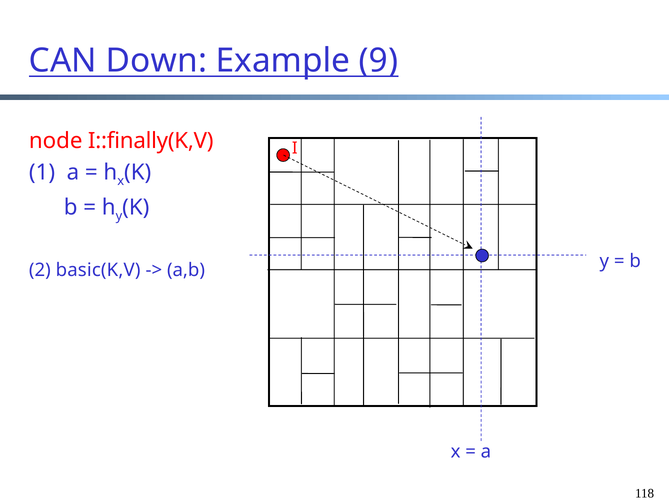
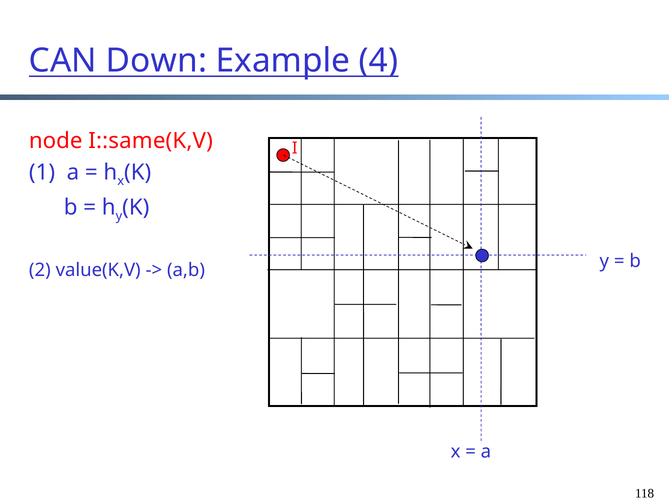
9: 9 -> 4
I::finally(K,V: I::finally(K,V -> I::same(K,V
basic(K,V: basic(K,V -> value(K,V
